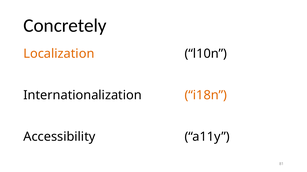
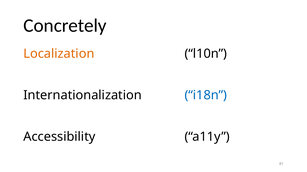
i18n colour: orange -> blue
